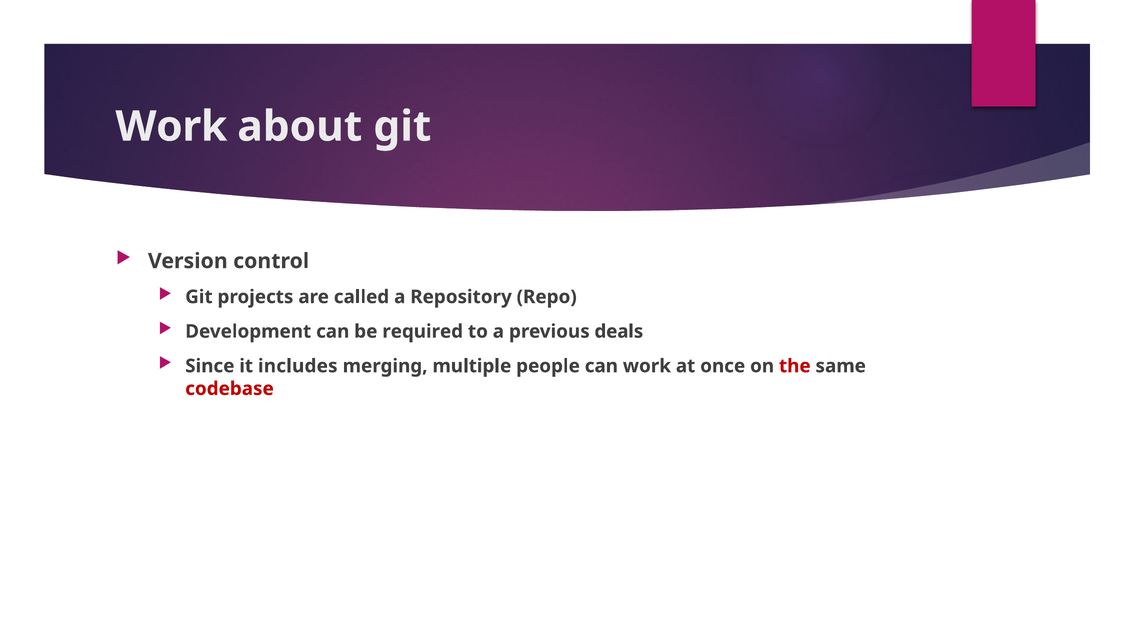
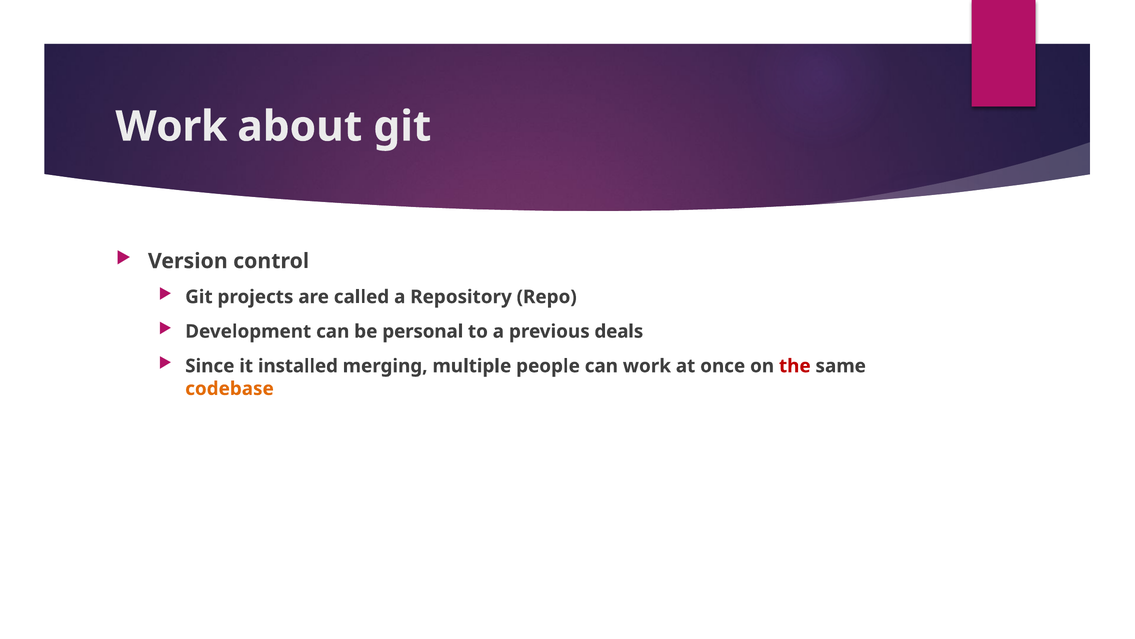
required: required -> personal
includes: includes -> installed
codebase colour: red -> orange
